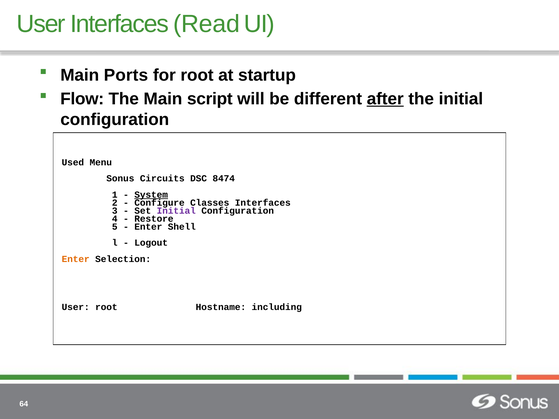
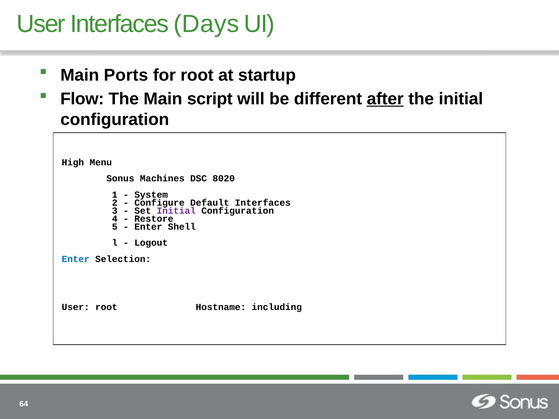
Read: Read -> Days
Used: Used -> High
Circuits: Circuits -> Machines
8474: 8474 -> 8020
System underline: present -> none
Classes: Classes -> Default
Enter at (76, 259) colour: orange -> blue
